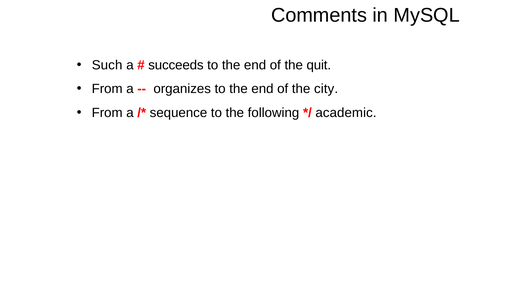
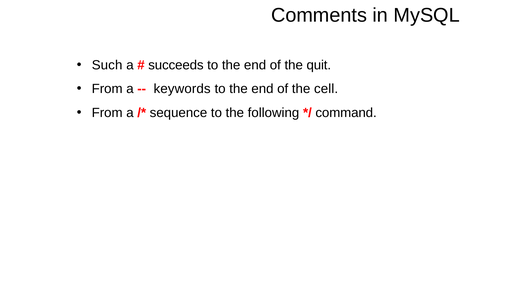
organizes: organizes -> keywords
city: city -> cell
academic: academic -> command
